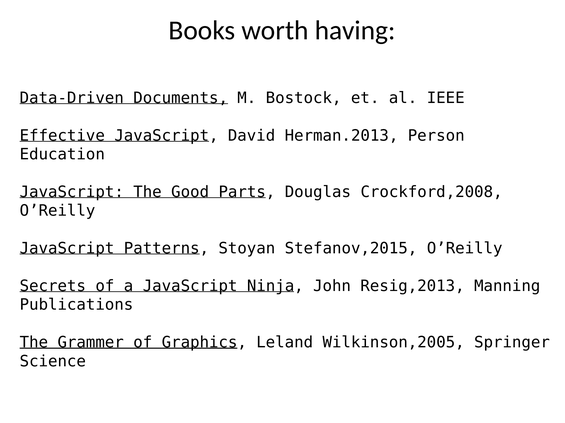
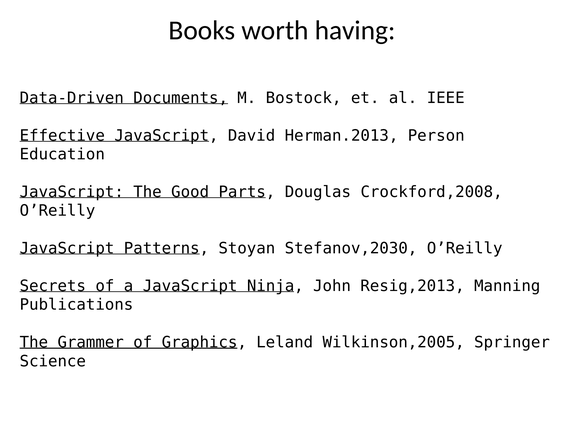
Stefanov,2015: Stefanov,2015 -> Stefanov,2030
